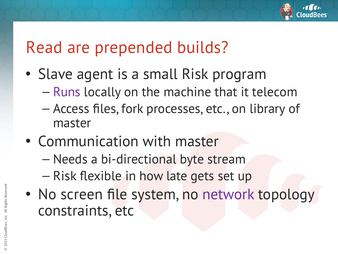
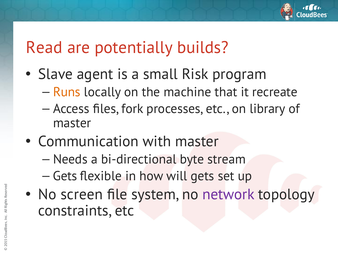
prepended: prepended -> potentially
Runs colour: purple -> orange
telecom: telecom -> recreate
Risk at (65, 176): Risk -> Gets
late: late -> will
